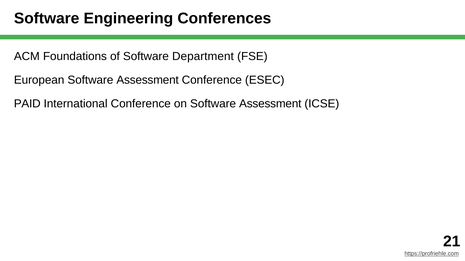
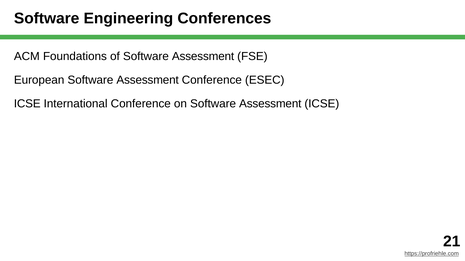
of Software Department: Department -> Assessment
PAID at (27, 104): PAID -> ICSE
